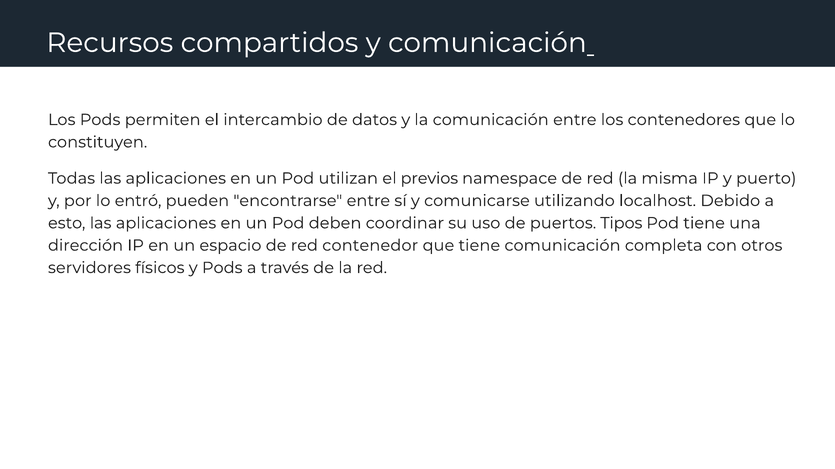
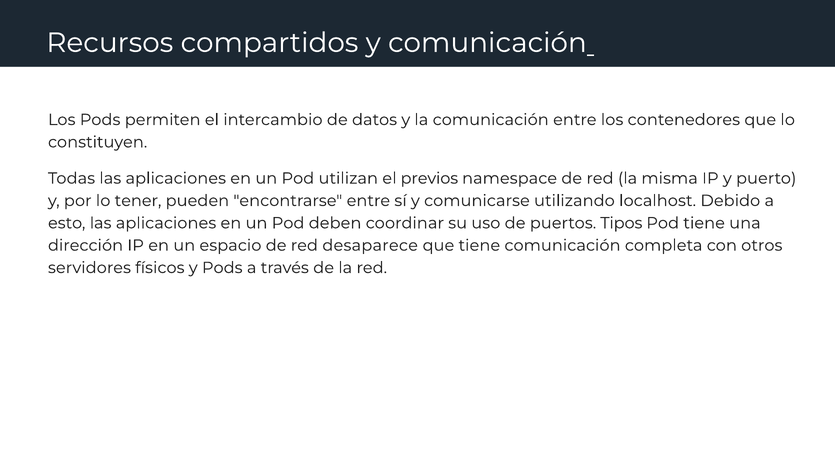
entró: entró -> tener
contenedor: contenedor -> desaparece
